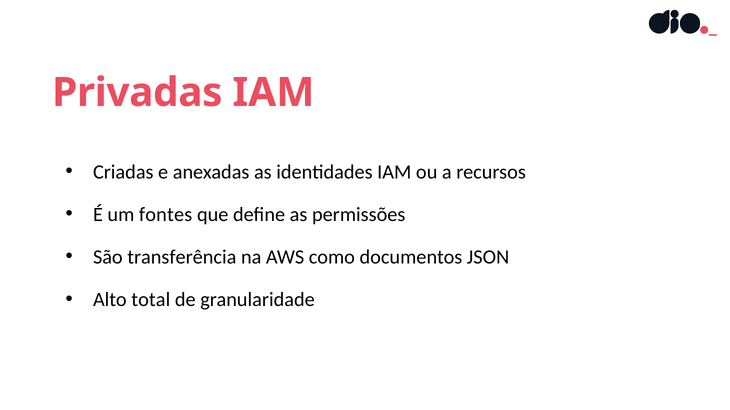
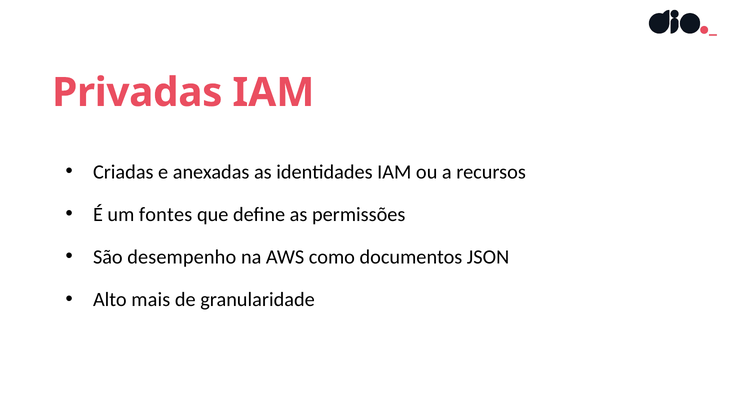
transferência: transferência -> desempenho
total: total -> mais
